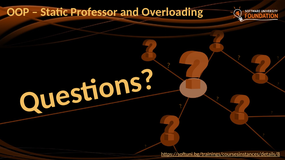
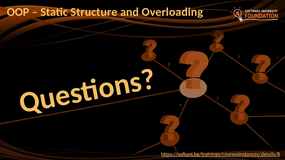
Professor: Professor -> Structure
